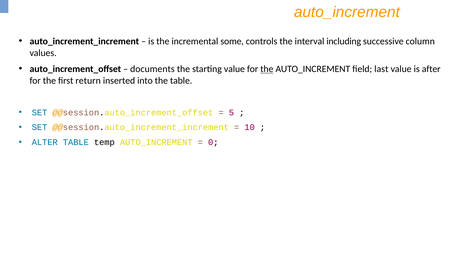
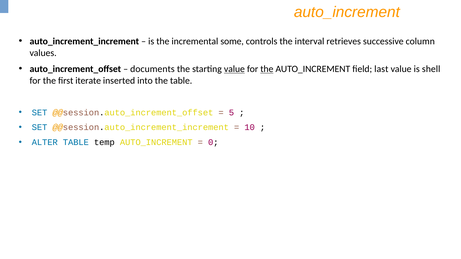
including: including -> retrieves
value at (234, 69) underline: none -> present
after: after -> shell
return: return -> iterate
